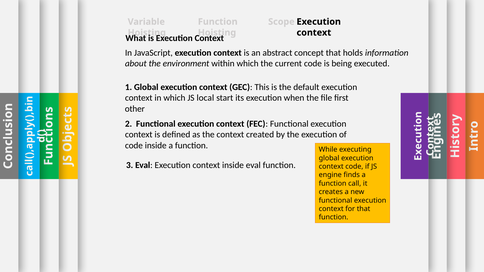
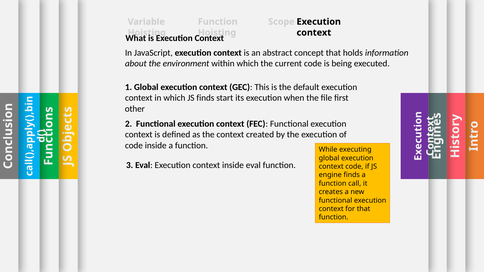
JS local: local -> finds
